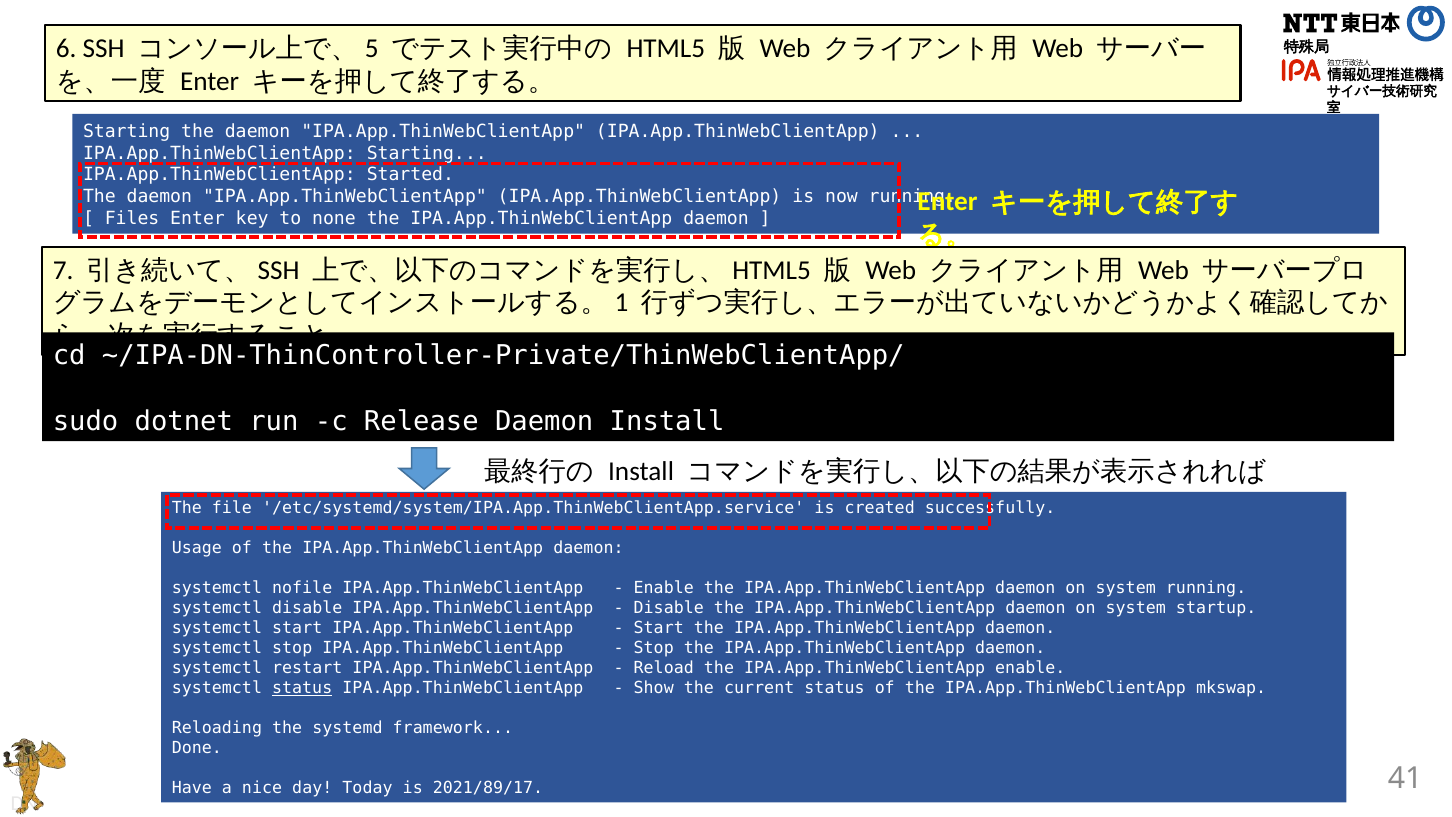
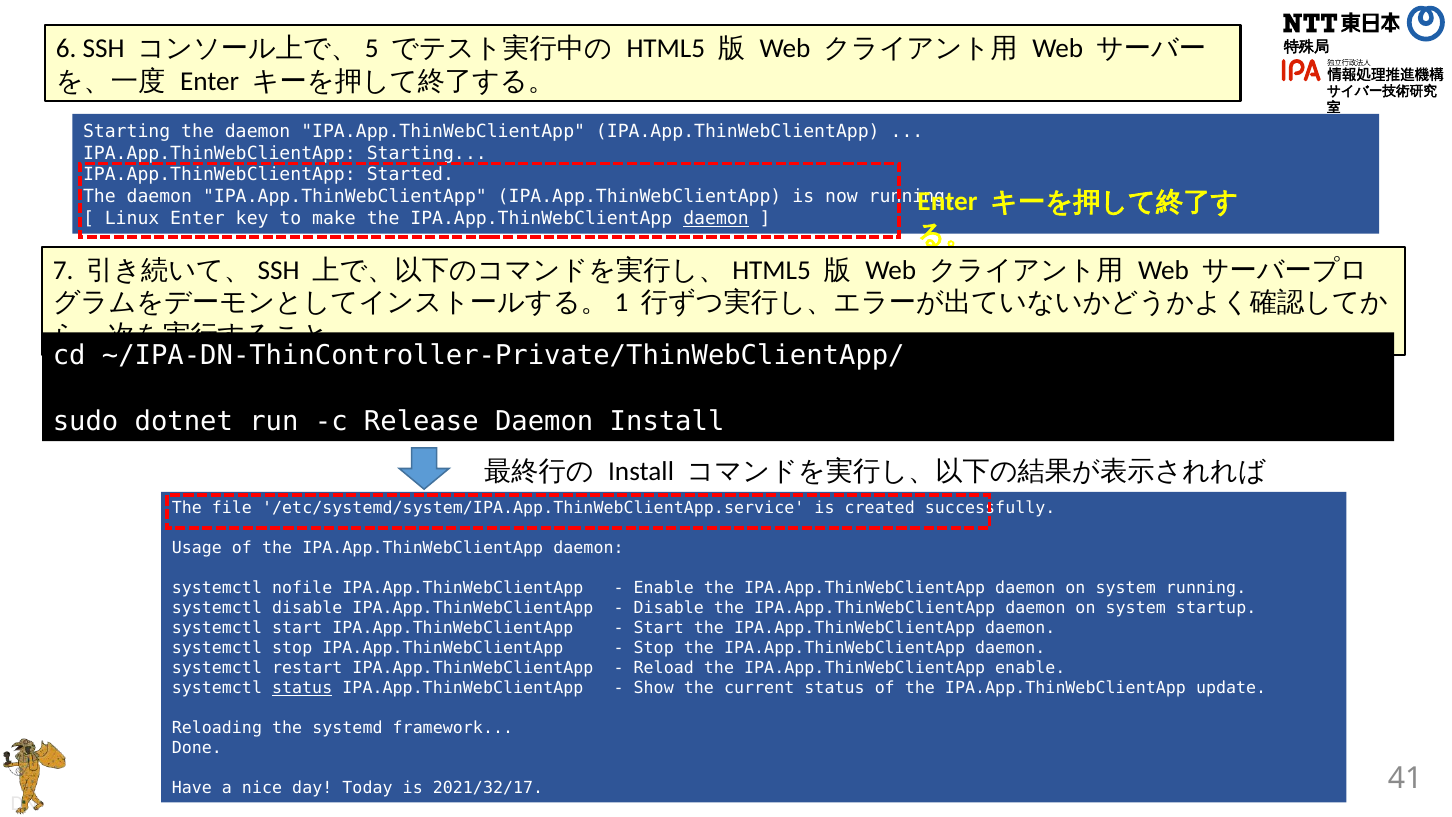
Files: Files -> Linux
none: none -> make
daemon at (716, 219) underline: none -> present
mkswap: mkswap -> update
2021/89/17: 2021/89/17 -> 2021/32/17
